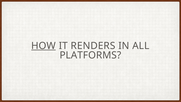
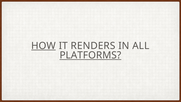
PLATFORMS underline: none -> present
